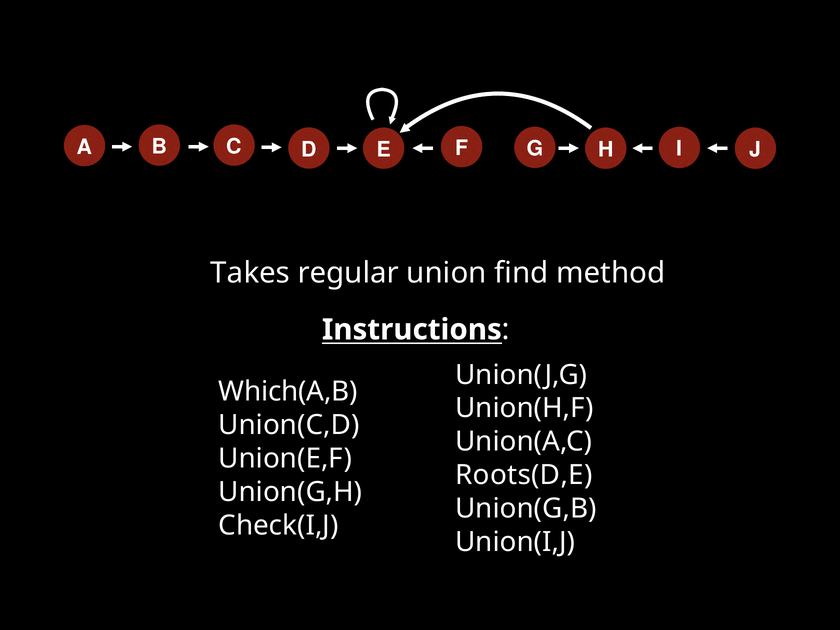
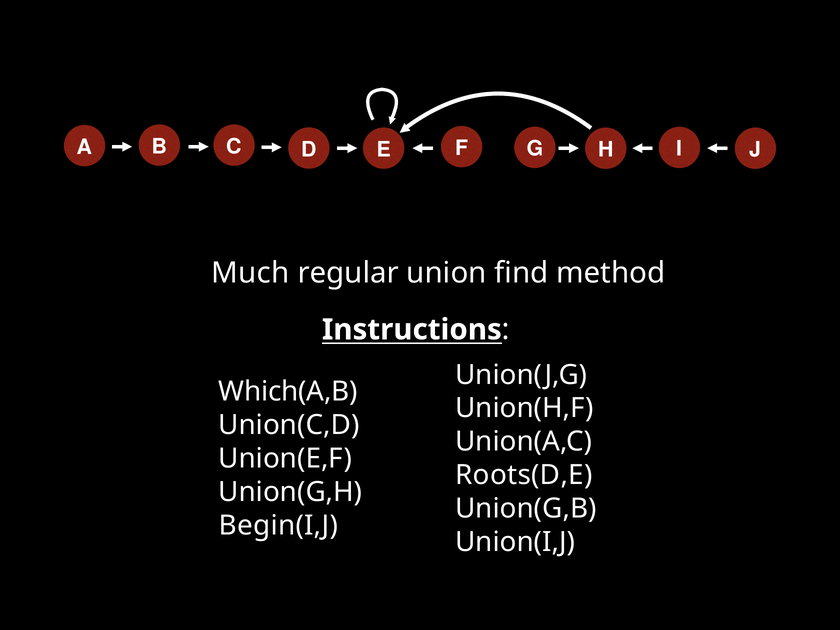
Takes: Takes -> Much
Check(I,J: Check(I,J -> Begin(I,J
